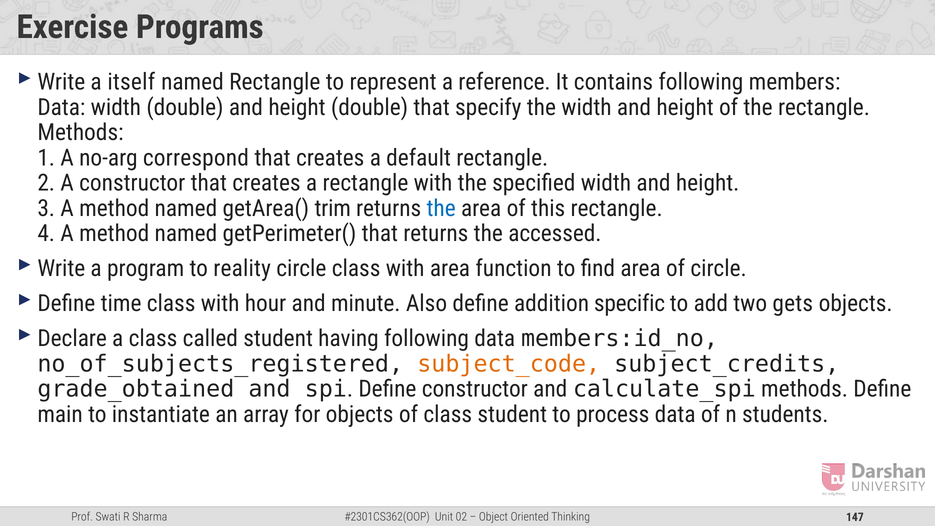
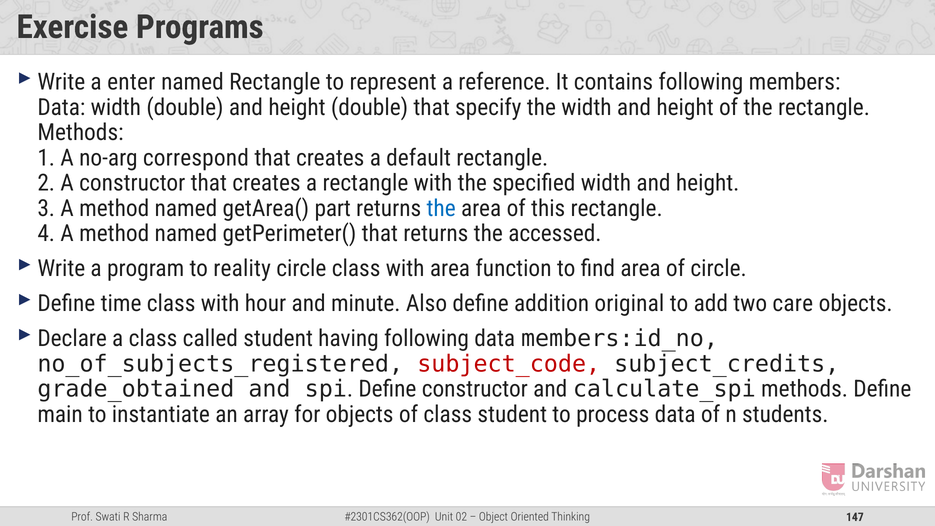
itself: itself -> enter
trim: trim -> part
specific: specific -> original
gets: gets -> care
subject_code colour: orange -> red
